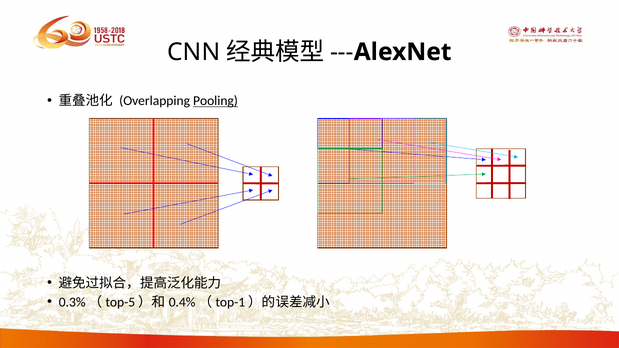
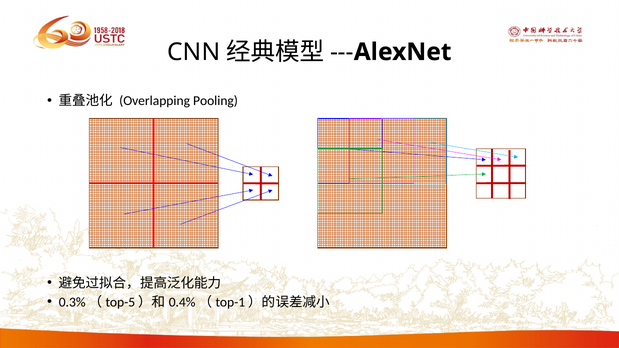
Pooling underline: present -> none
